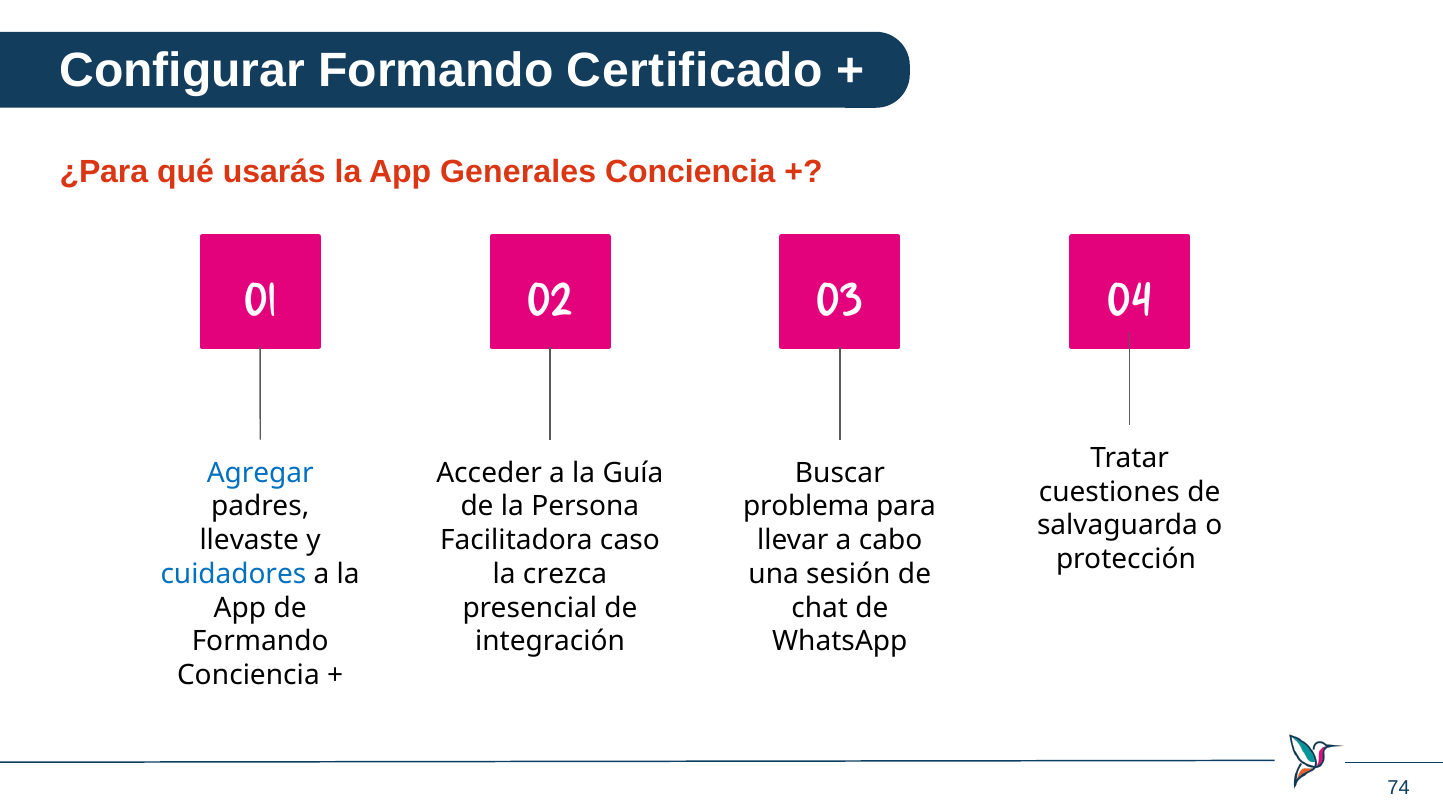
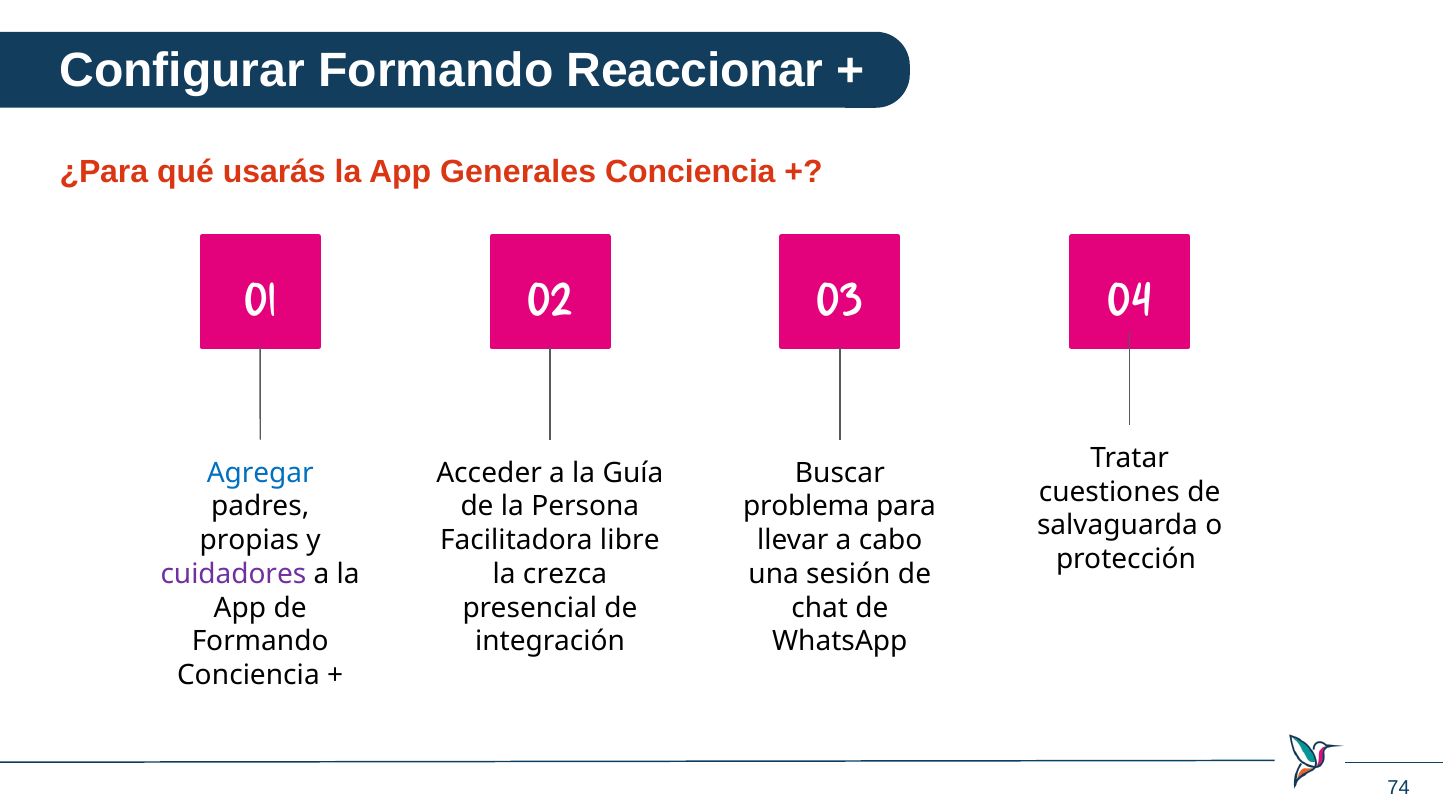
Certificado: Certificado -> Reaccionar
llevaste: llevaste -> propias
caso: caso -> libre
cuidadores colour: blue -> purple
